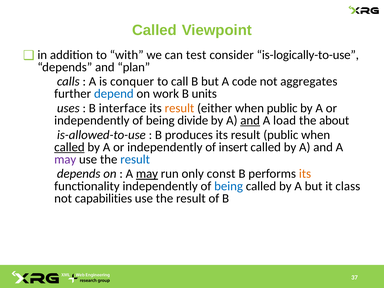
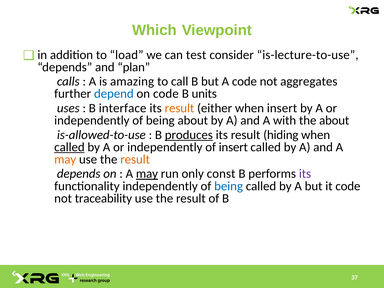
Called at (154, 30): Called -> Which
with: with -> load
is-logically-to-use: is-logically-to-use -> is-lecture-to-use
conquer: conquer -> amazing
on work: work -> code
when public: public -> insert
being divide: divide -> about
and at (250, 120) underline: present -> none
load: load -> with
produces underline: none -> present
result public: public -> hiding
may at (65, 159) colour: purple -> orange
result at (135, 159) colour: blue -> orange
its at (305, 174) colour: orange -> purple
it class: class -> code
capabilities: capabilities -> traceability
